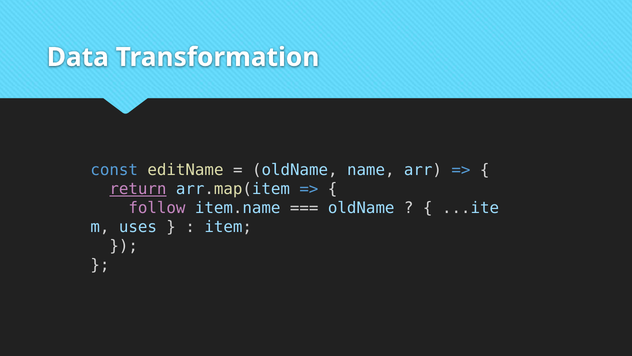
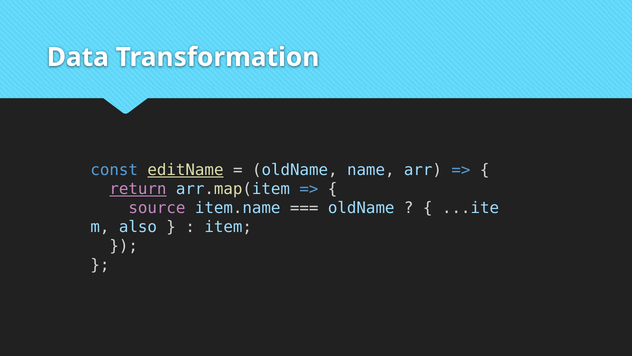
editName underline: none -> present
follow: follow -> source
uses: uses -> also
